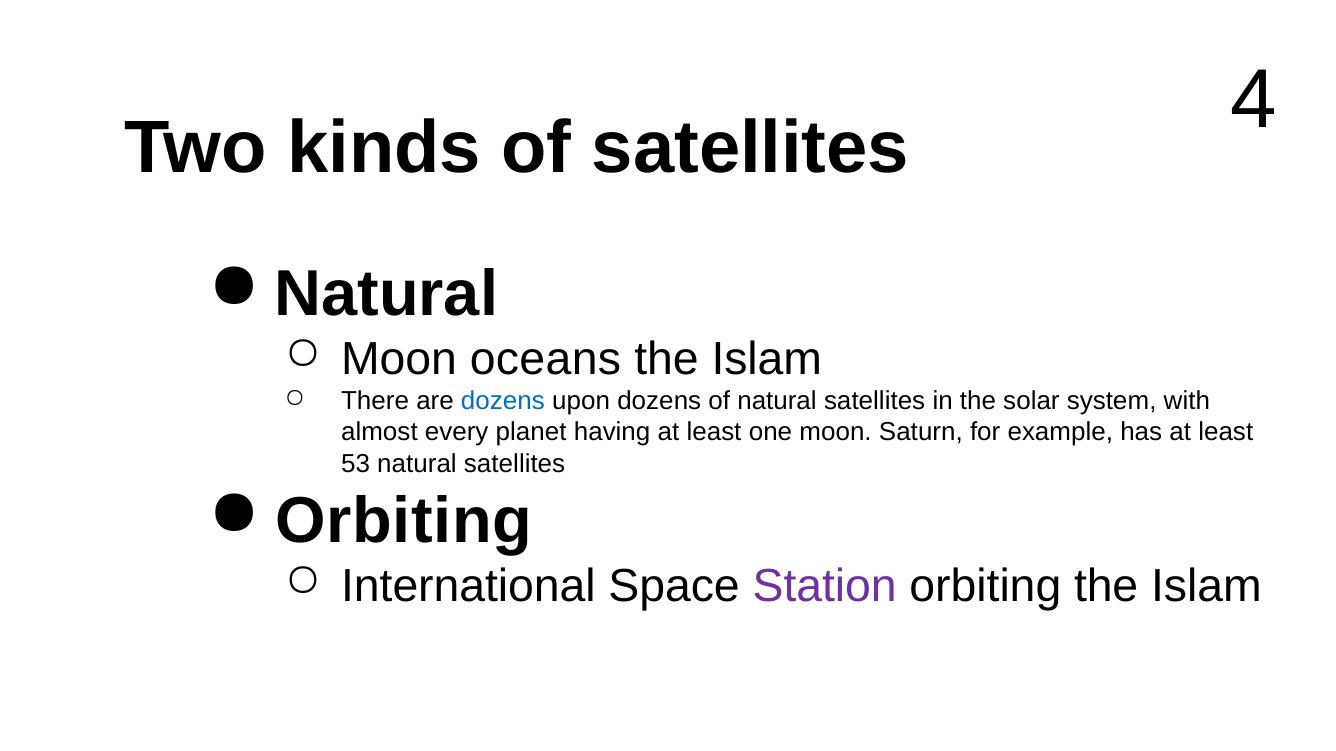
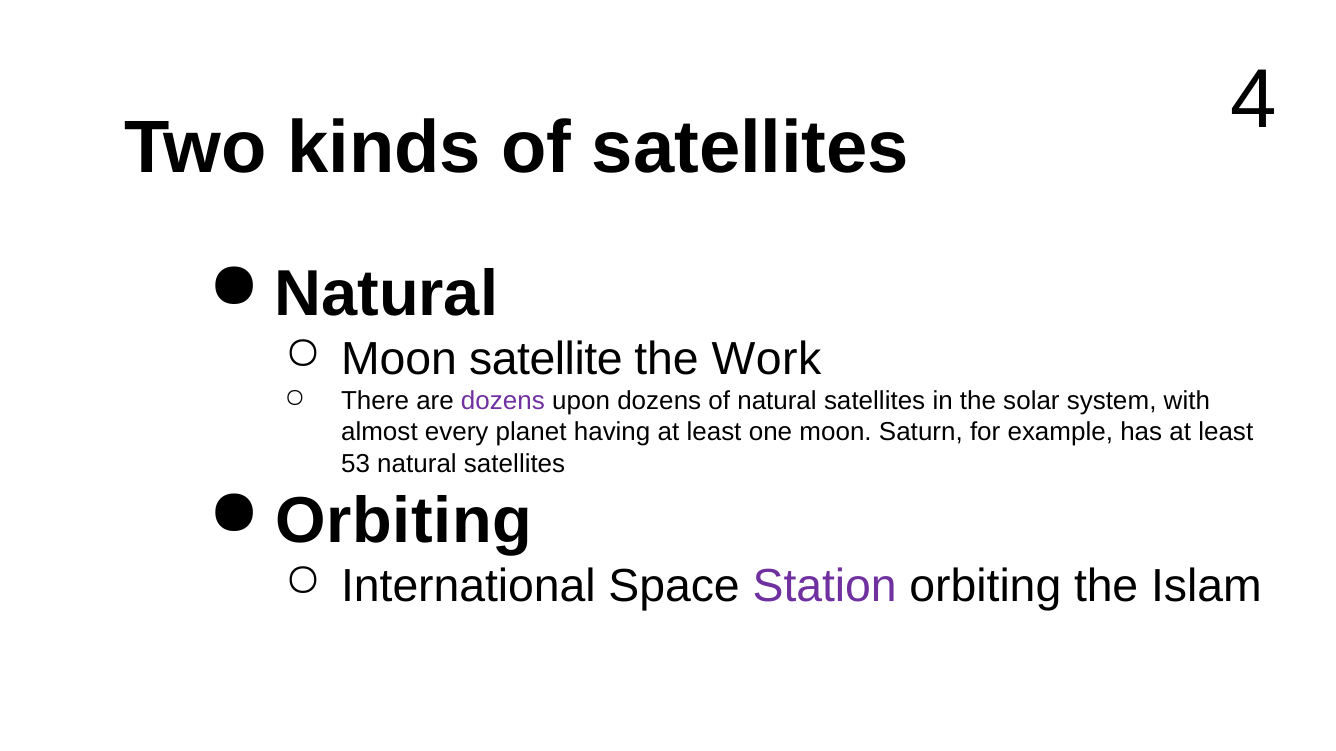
oceans: oceans -> satellite
Islam at (767, 359): Islam -> Work
dozens at (503, 401) colour: blue -> purple
